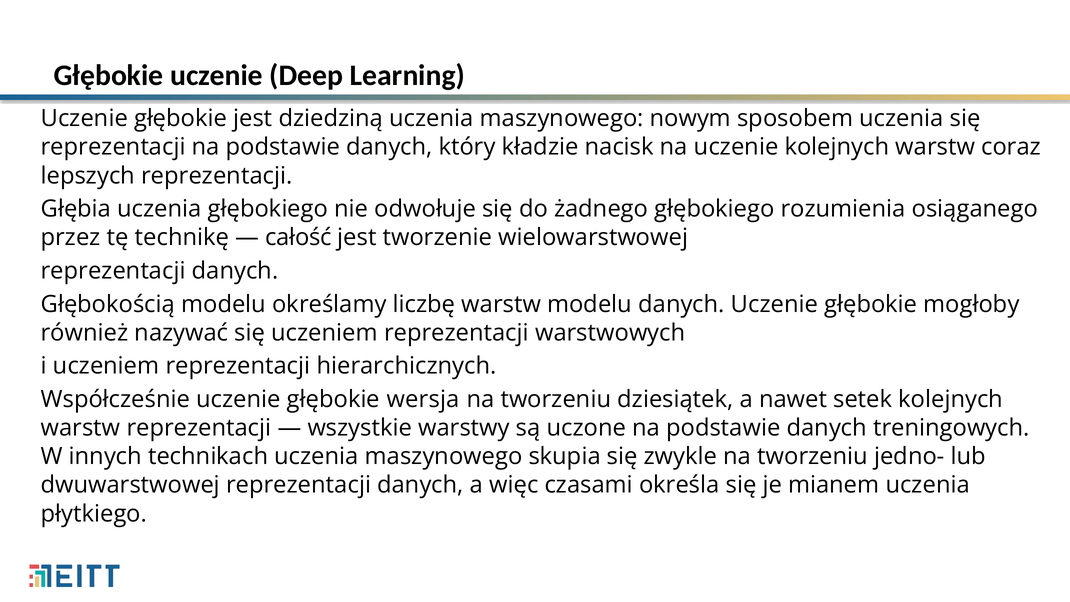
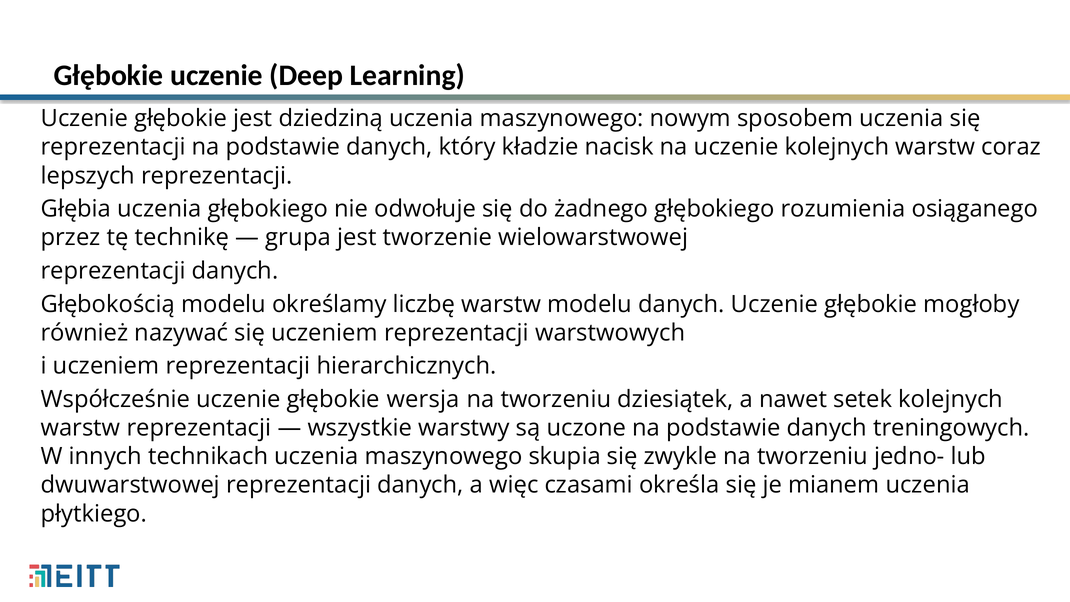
całość: całość -> grupa
